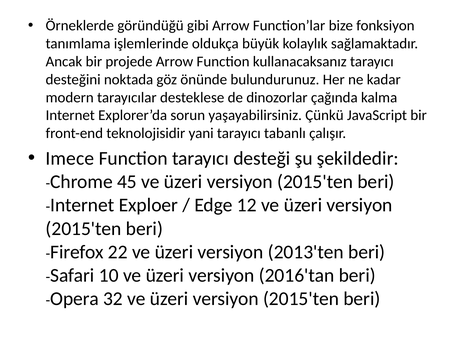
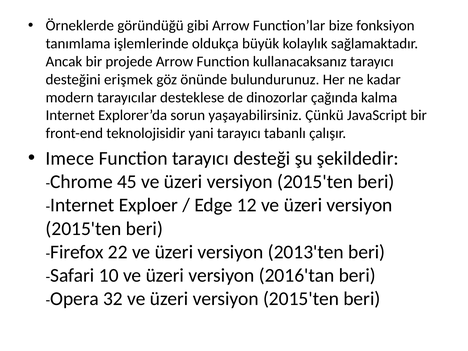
noktada: noktada -> erişmek
